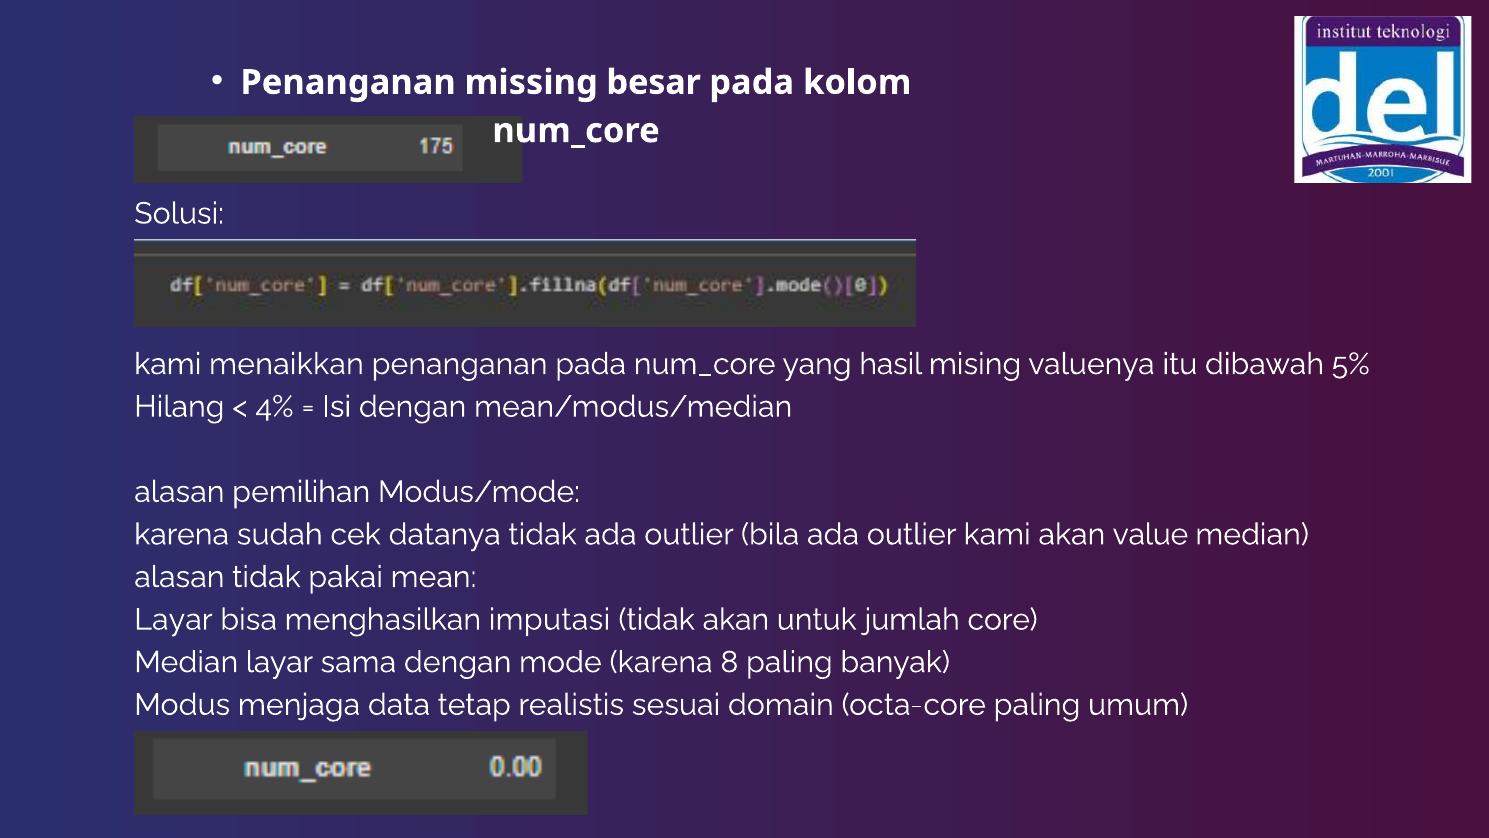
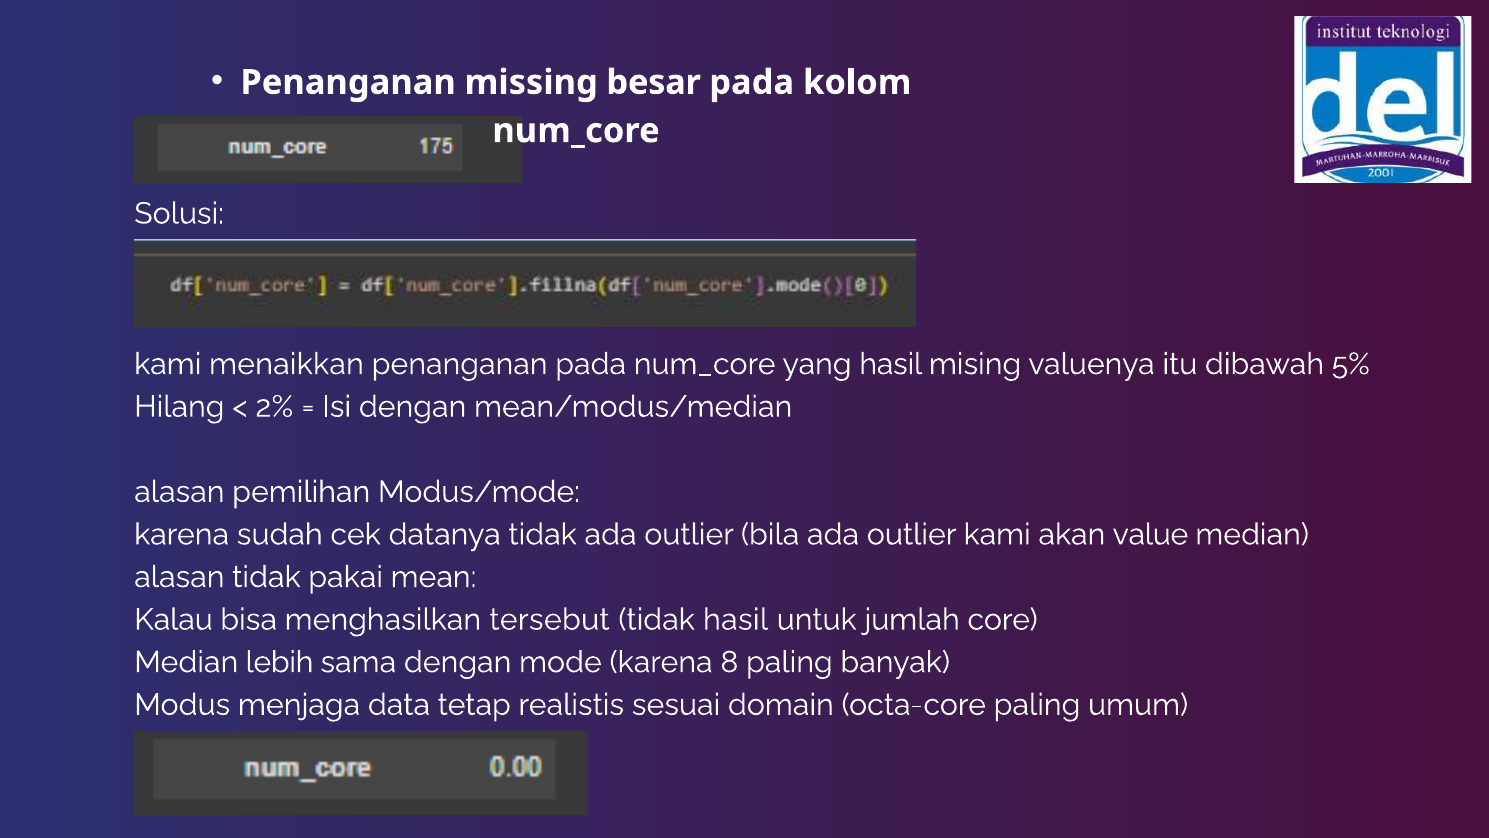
4%: 4% -> 2%
Layar at (173, 619): Layar -> Kalau
imputasi: imputasi -> tersebut
tidak akan: akan -> hasil
Median layar: layar -> lebih
